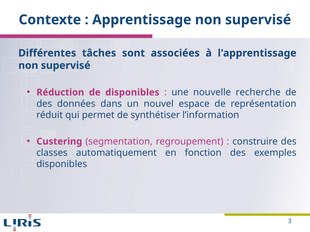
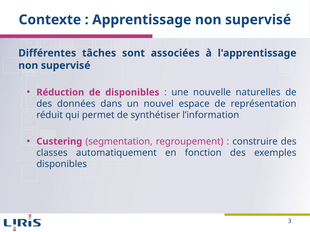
recherche: recherche -> naturelles
